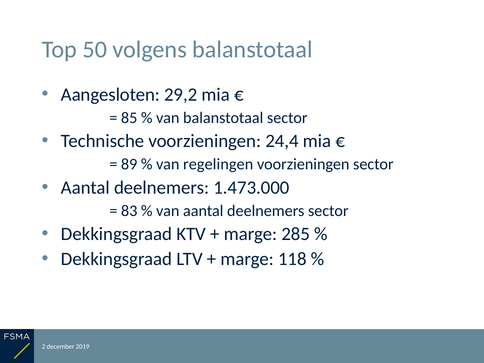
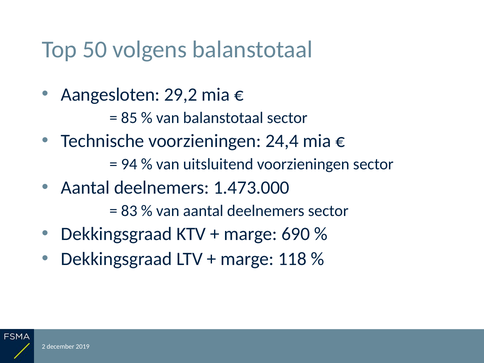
89: 89 -> 94
regelingen: regelingen -> uitsluitend
285: 285 -> 690
